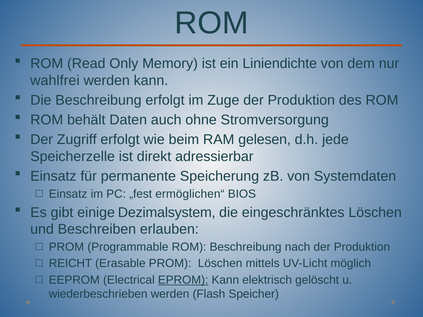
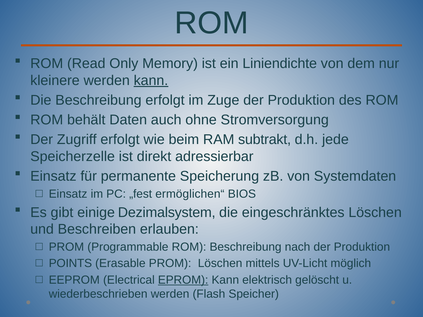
wahlfrei: wahlfrei -> kleinere
kann at (151, 81) underline: none -> present
gelesen: gelesen -> subtrakt
REICHT: REICHT -> POINTS
